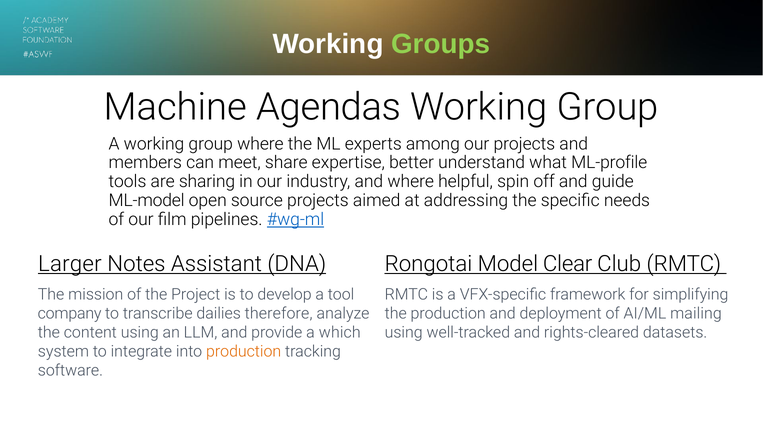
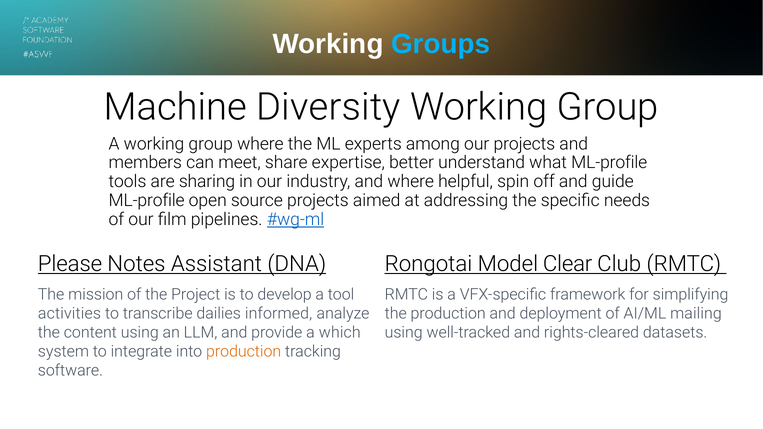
Groups colour: light green -> light blue
Agendas: Agendas -> Diversity
ML-model at (147, 201): ML-model -> ML-profile
Larger: Larger -> Please
company: company -> activities
therefore: therefore -> informed
